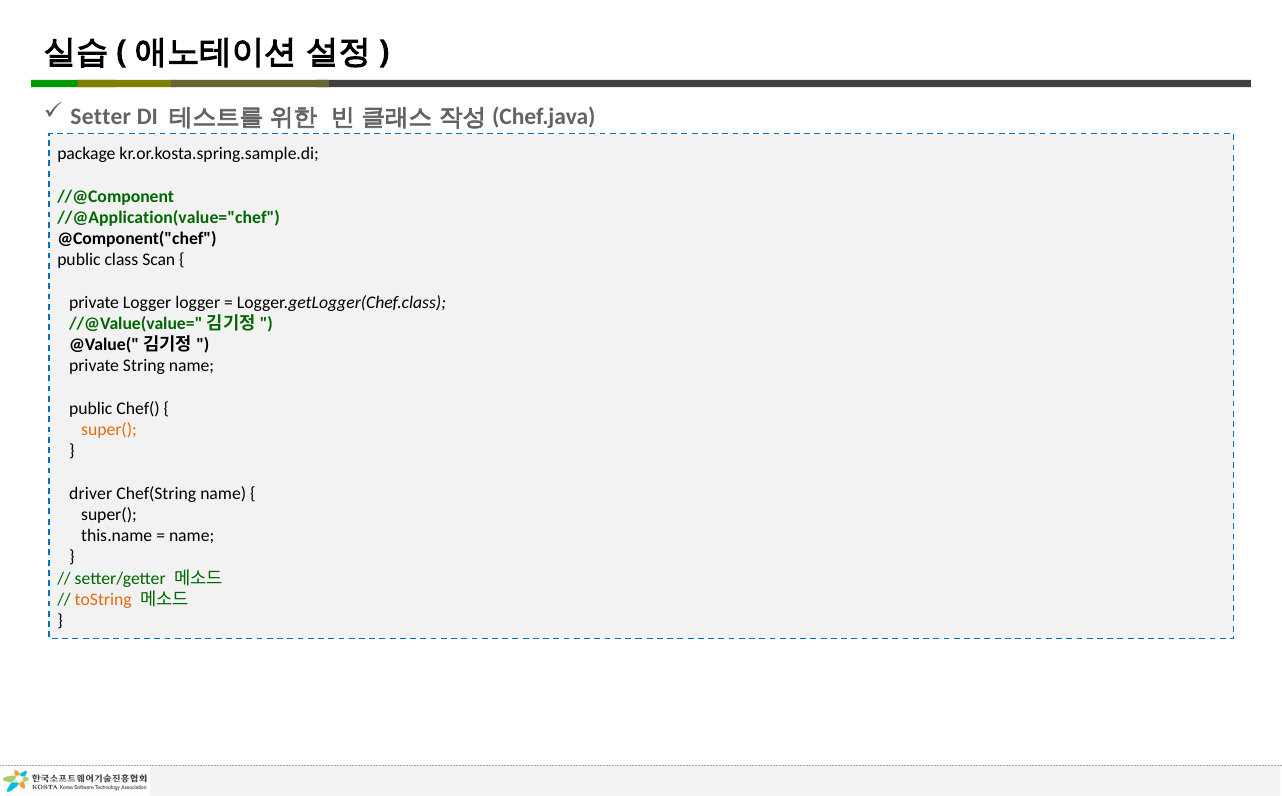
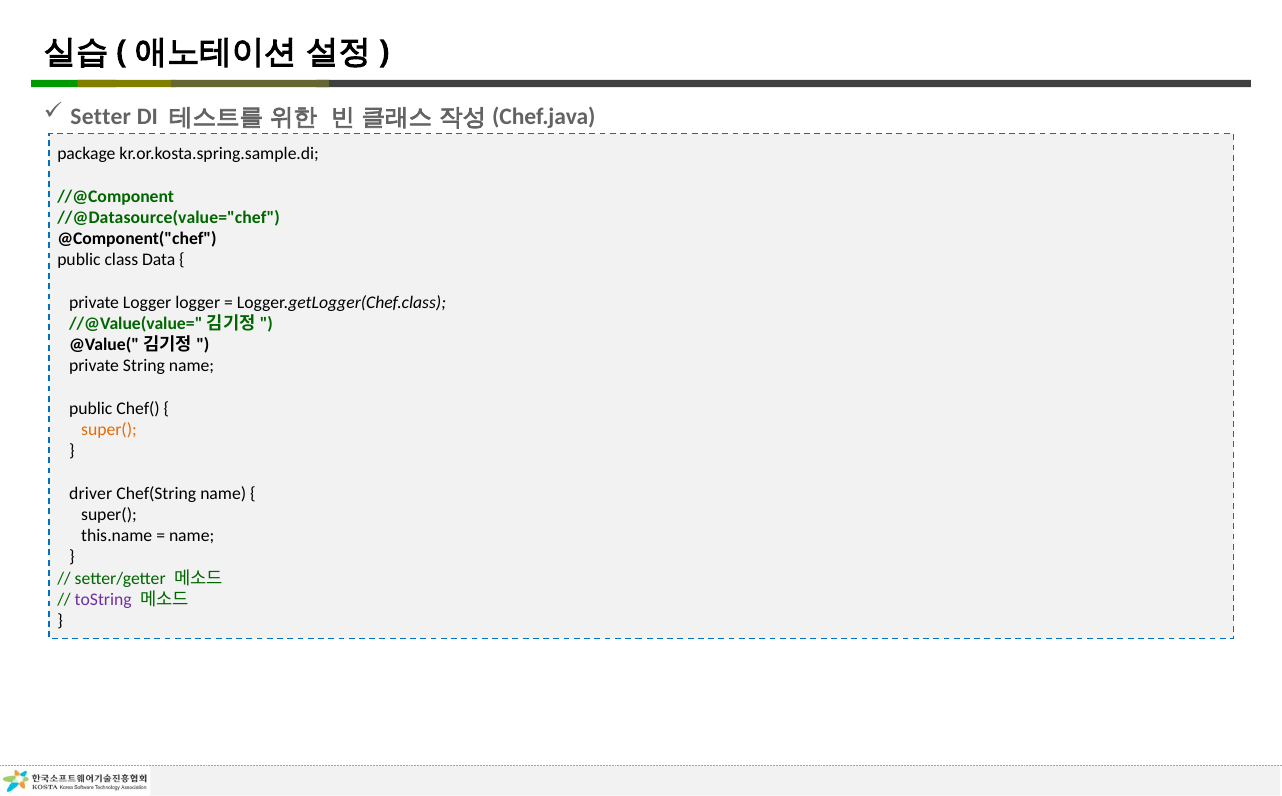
//@Application(value="chef: //@Application(value="chef -> //@Datasource(value="chef
Scan: Scan -> Data
toString colour: orange -> purple
